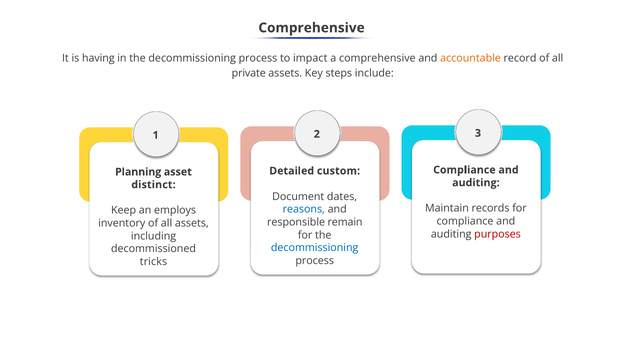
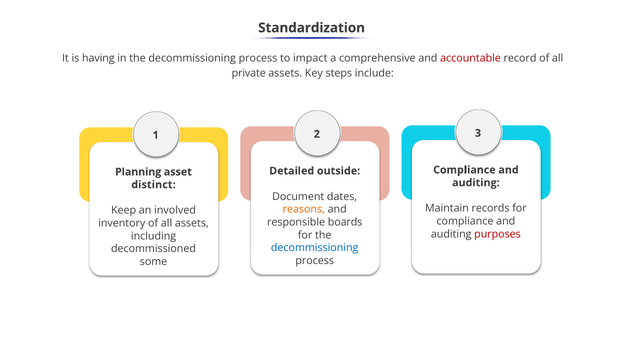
Comprehensive at (312, 28): Comprehensive -> Standardization
accountable colour: orange -> red
custom: custom -> outside
reasons colour: blue -> orange
employs: employs -> involved
remain: remain -> boards
tricks: tricks -> some
